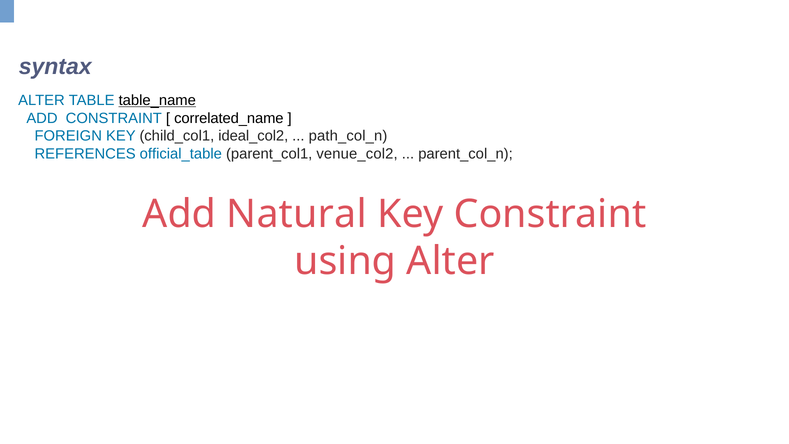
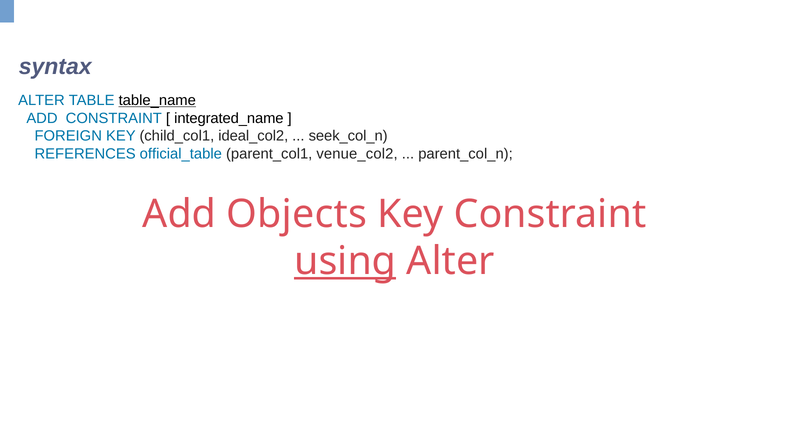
correlated_name: correlated_name -> integrated_name
path_col_n: path_col_n -> seek_col_n
Natural: Natural -> Objects
using underline: none -> present
